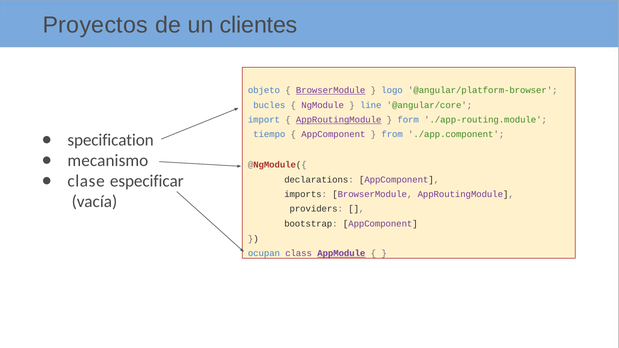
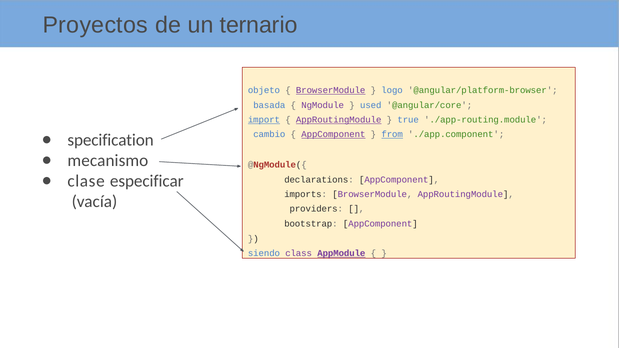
clientes: clientes -> ternario
bucles: bucles -> basada
line: line -> used
import underline: none -> present
form: form -> true
tiempo: tiempo -> cambio
AppComponent at (333, 135) underline: none -> present
from underline: none -> present
ocupan: ocupan -> siendo
